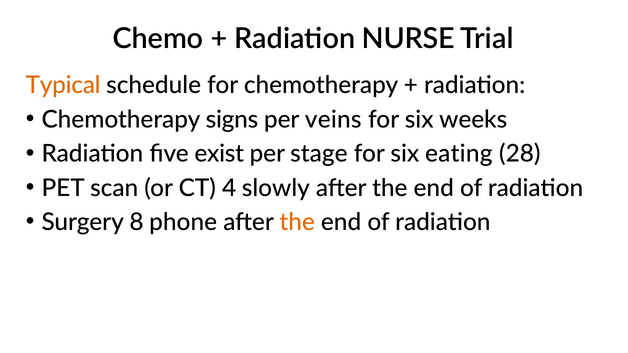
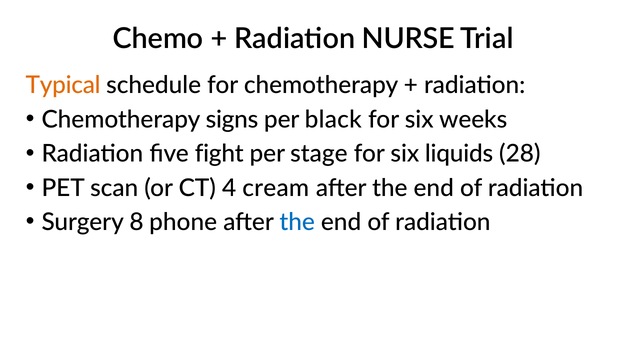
veins: veins -> black
exist: exist -> fight
eating: eating -> liquids
slowly: slowly -> cream
the at (297, 222) colour: orange -> blue
